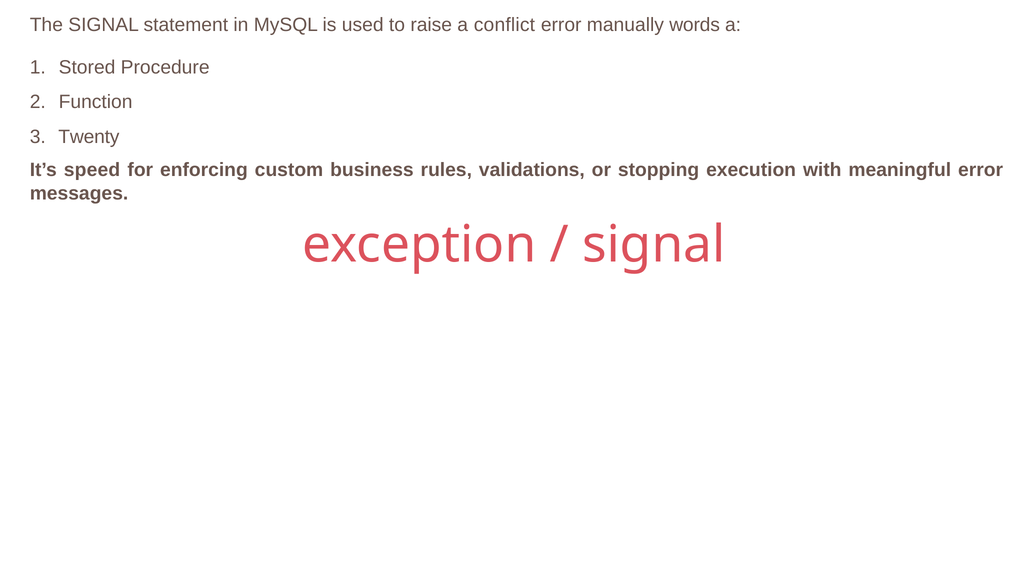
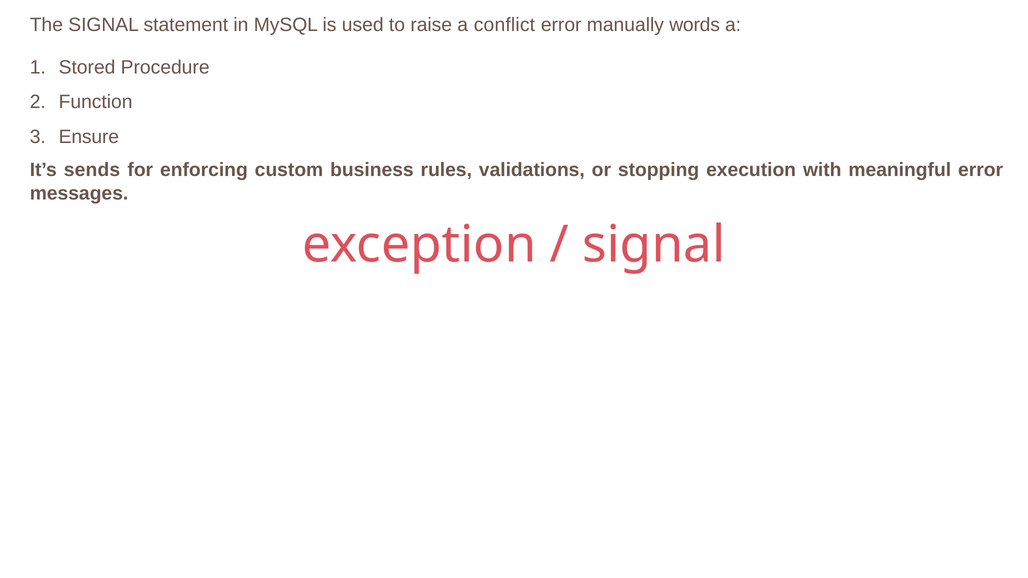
Twenty: Twenty -> Ensure
speed: speed -> sends
